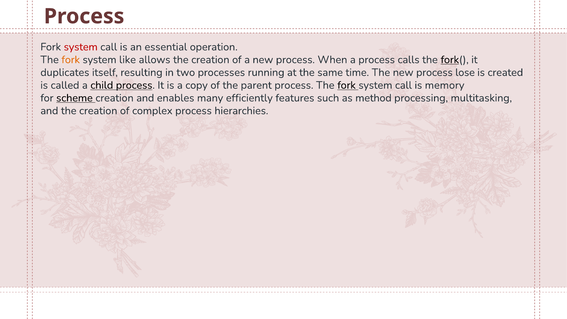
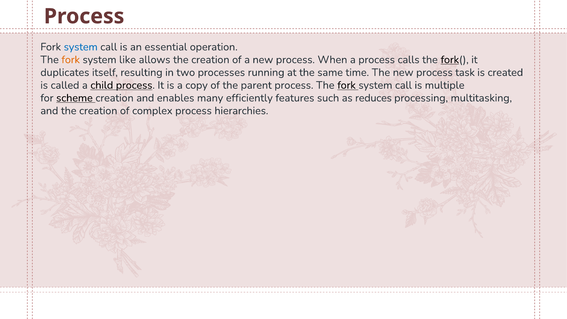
system at (81, 47) colour: red -> blue
lose: lose -> task
memory: memory -> multiple
method: method -> reduces
